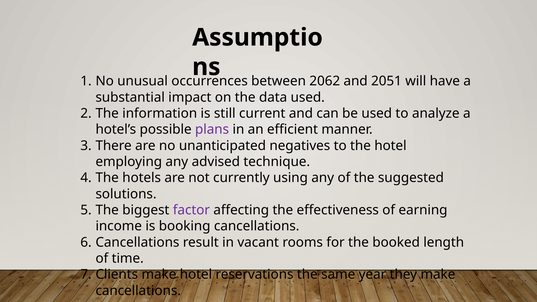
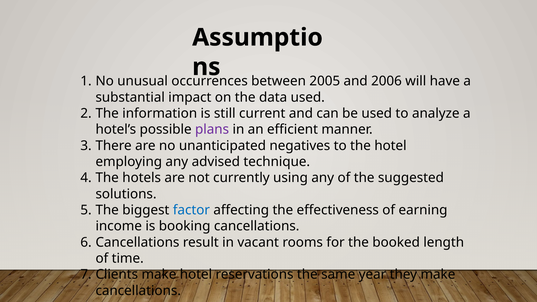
2062: 2062 -> 2005
2051: 2051 -> 2006
factor colour: purple -> blue
